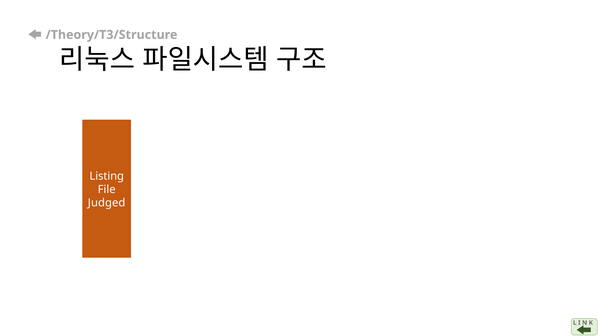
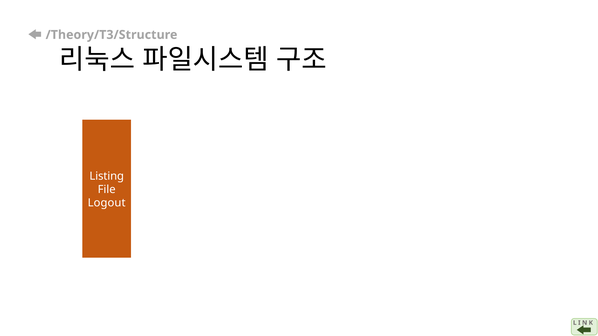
Judged: Judged -> Logout
